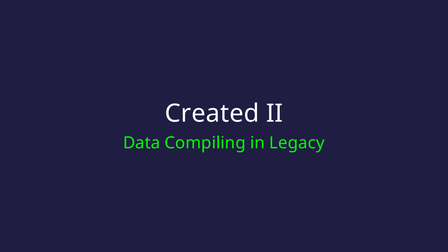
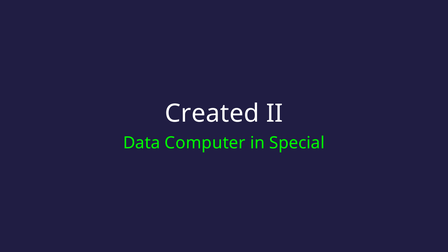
Compiling: Compiling -> Computer
Legacy: Legacy -> Special
